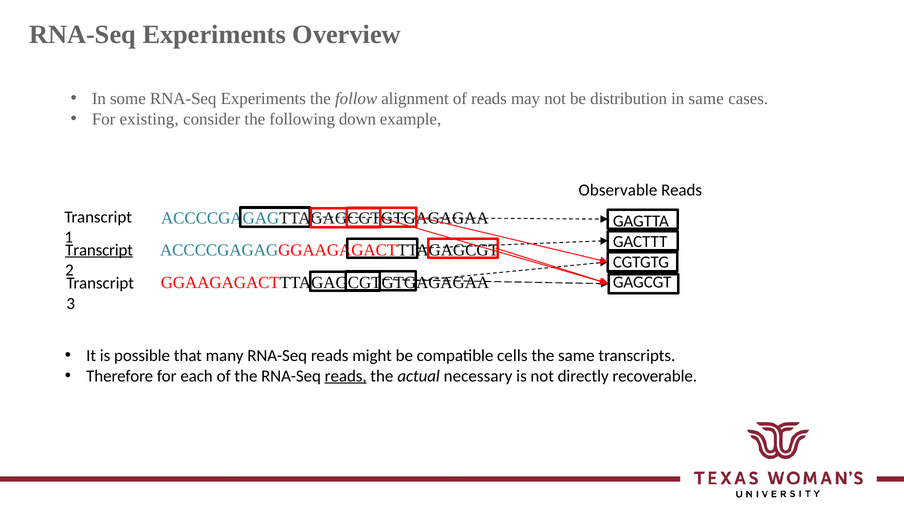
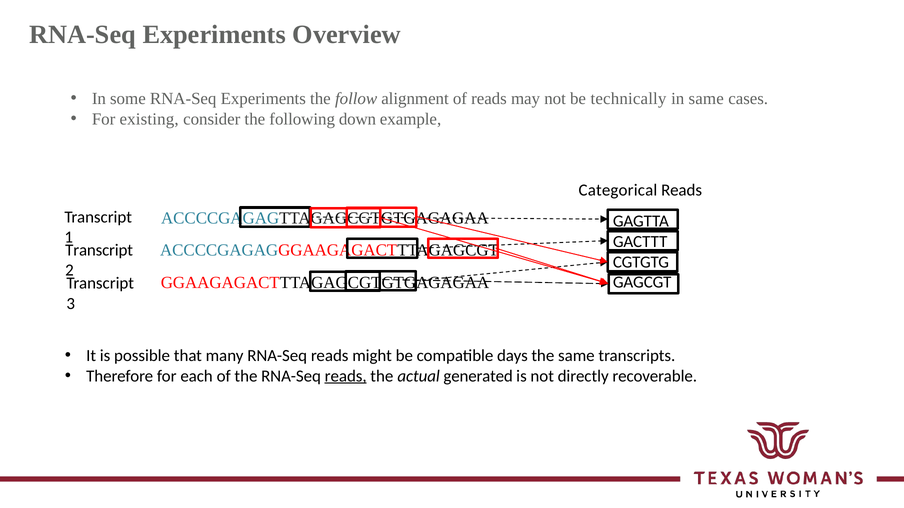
distribution: distribution -> technically
Observable: Observable -> Categorical
Transcript at (99, 250) underline: present -> none
cells: cells -> days
necessary: necessary -> generated
